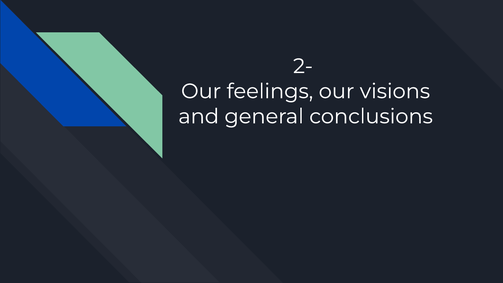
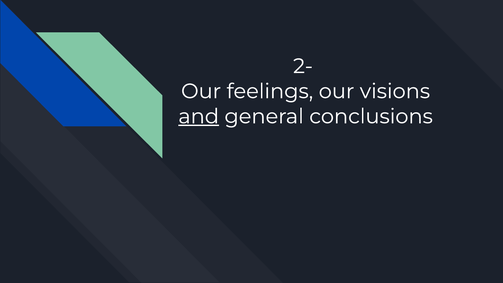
and underline: none -> present
